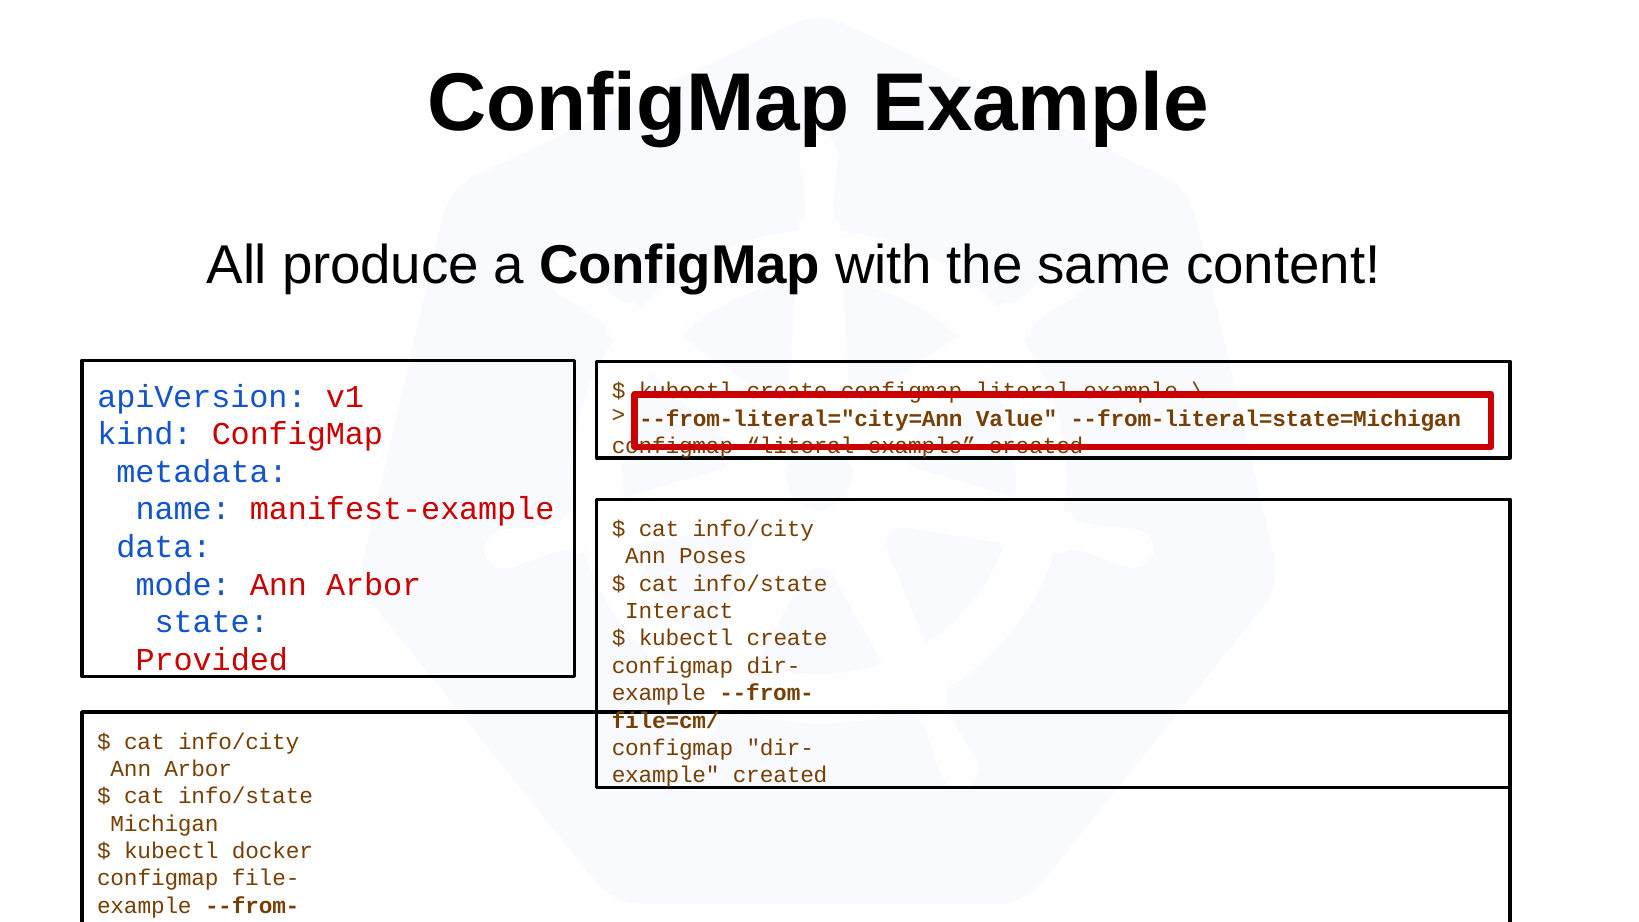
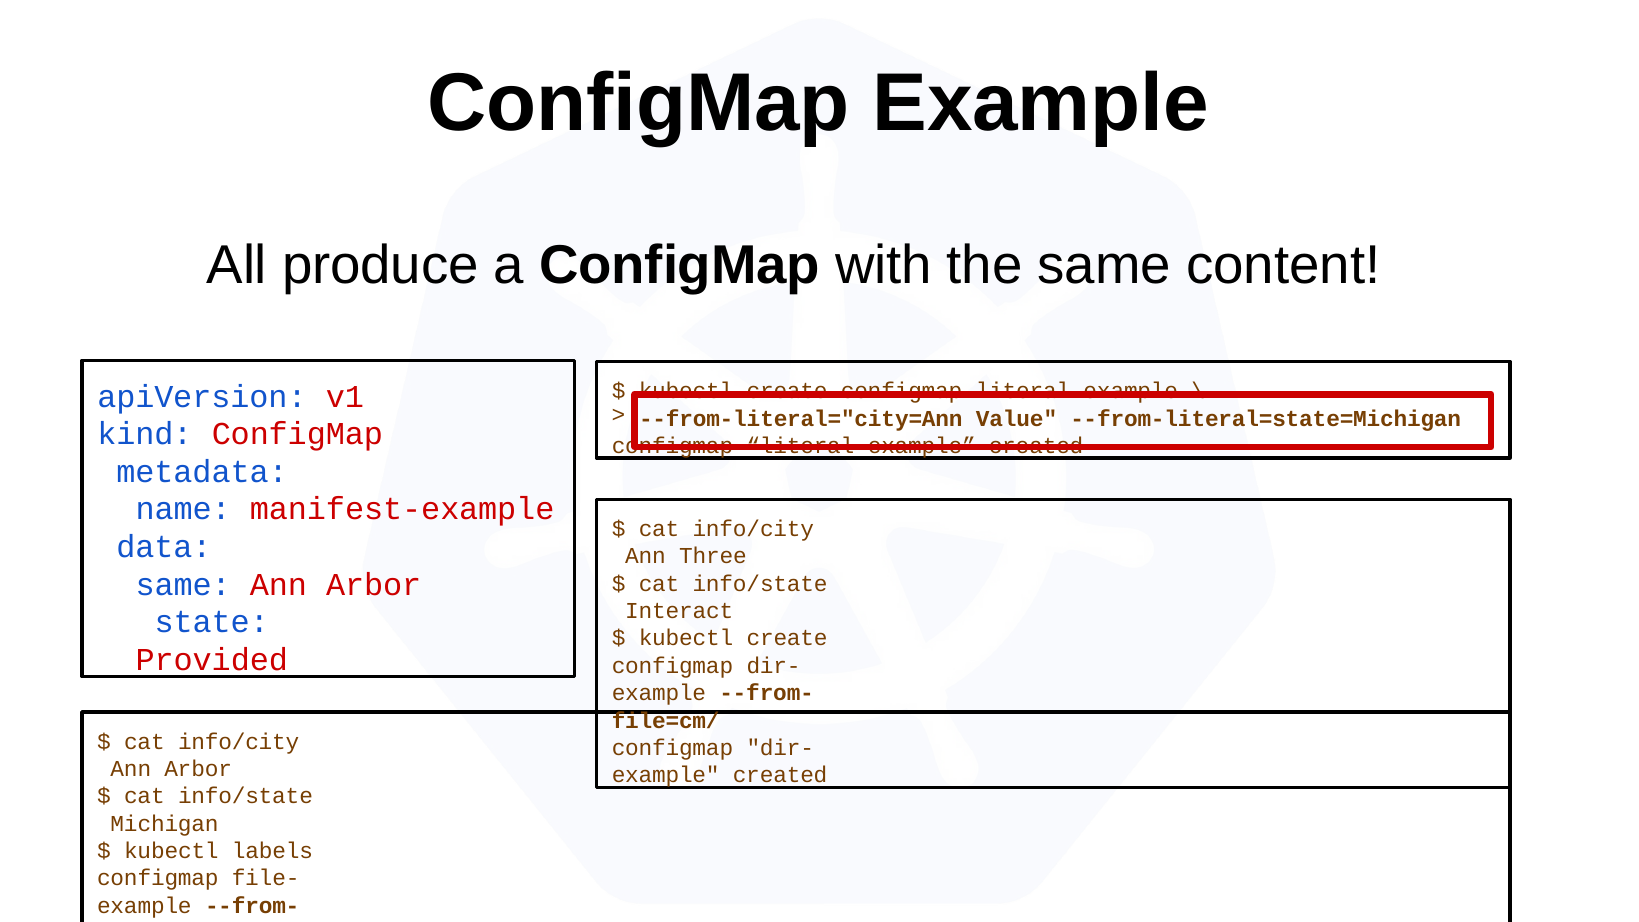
Poses: Poses -> Three
mode at (183, 584): mode -> same
docker: docker -> labels
